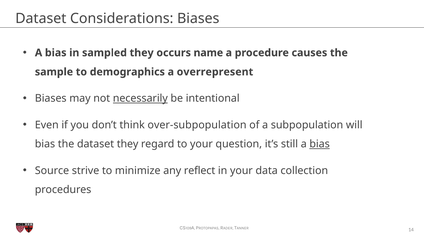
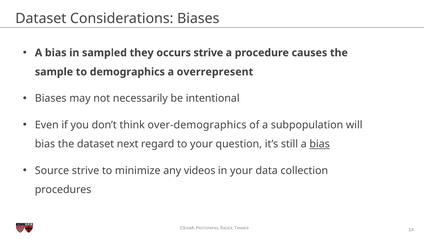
occurs name: name -> strive
necessarily underline: present -> none
over-subpopulation: over-subpopulation -> over-demographics
dataset they: they -> next
reflect: reflect -> videos
